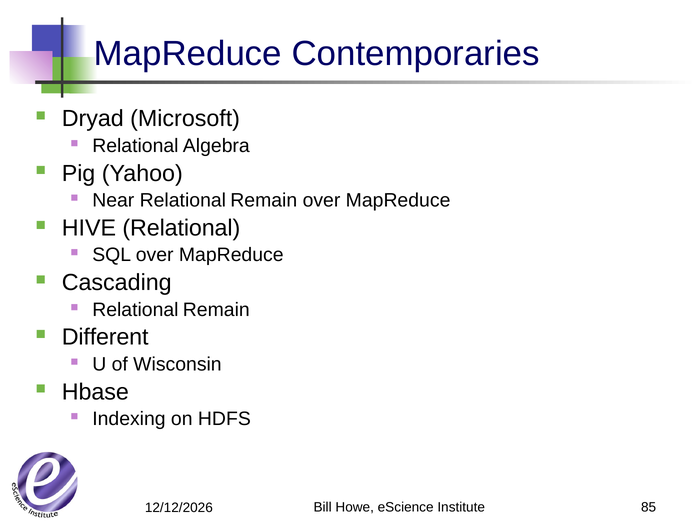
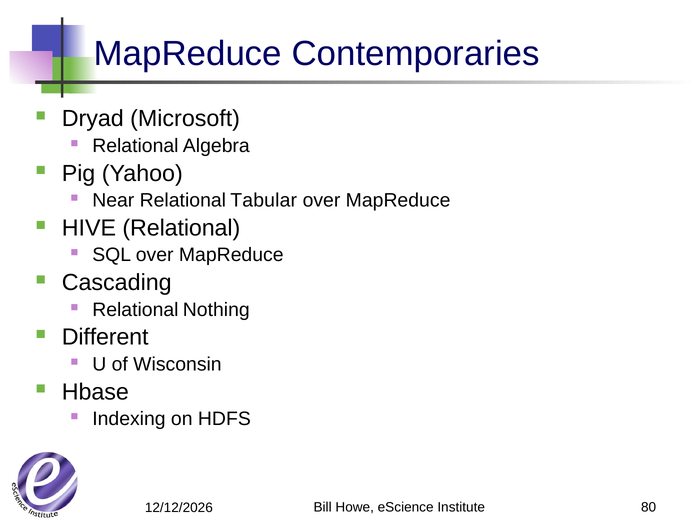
Near Relational Remain: Remain -> Tabular
Remain at (216, 309): Remain -> Nothing
85: 85 -> 80
